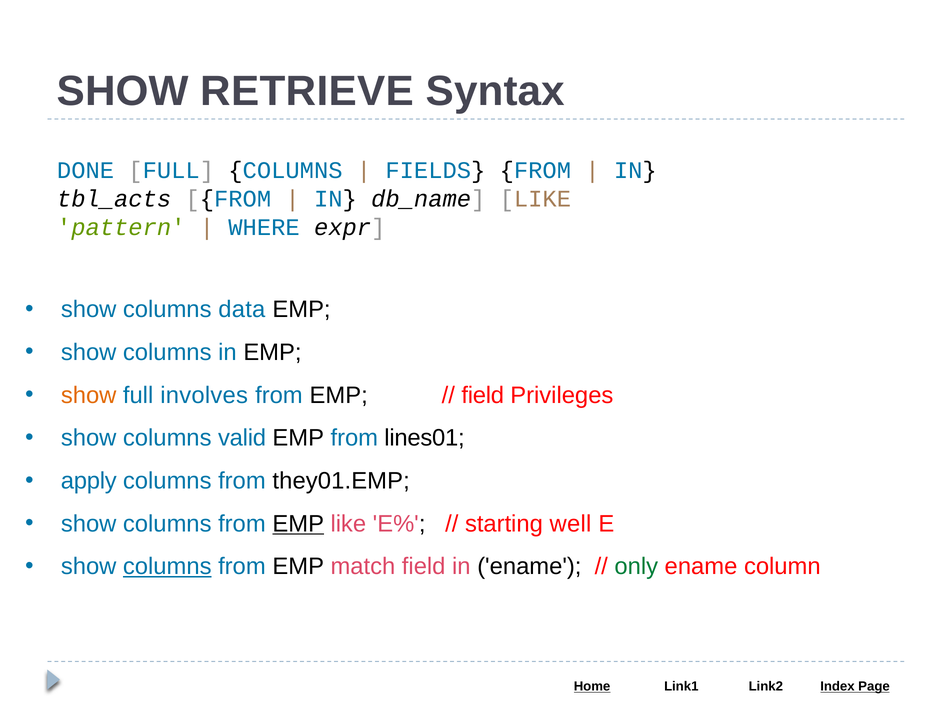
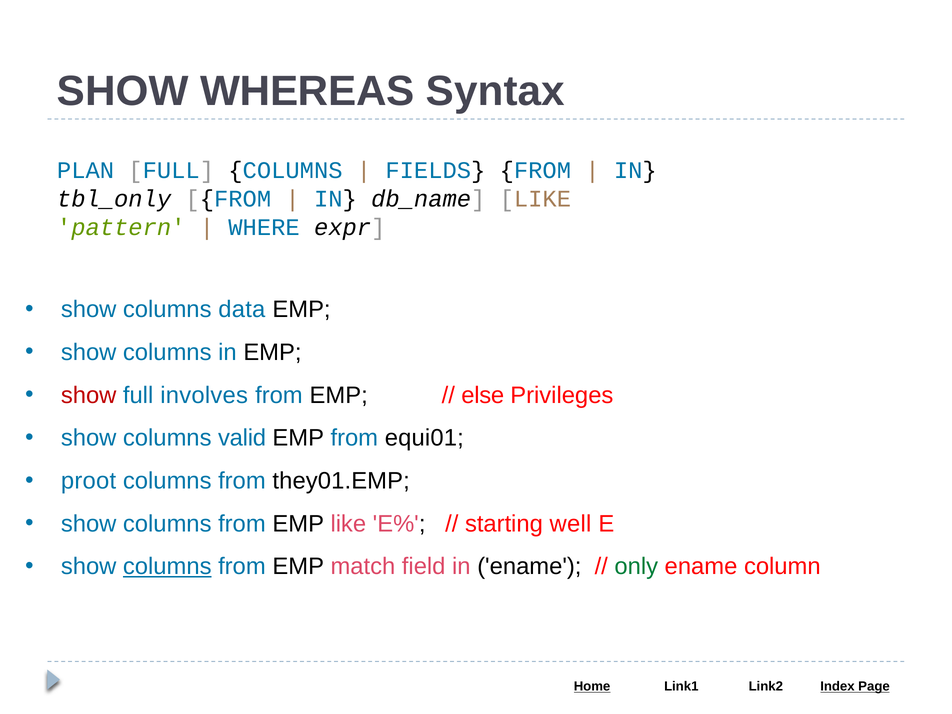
RETRIEVE: RETRIEVE -> WHEREAS
DONE: DONE -> PLAN
tbl_acts: tbl_acts -> tbl_only
show at (89, 395) colour: orange -> red
field at (483, 395): field -> else
lines01: lines01 -> equi01
apply: apply -> proot
EMP at (298, 524) underline: present -> none
